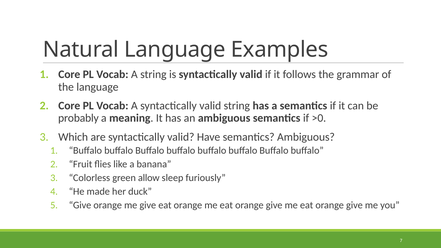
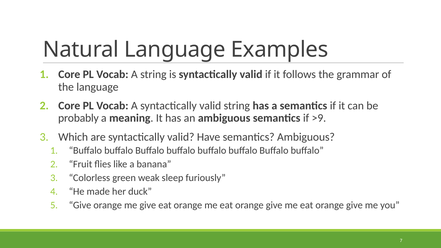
>0: >0 -> >9
allow: allow -> weak
